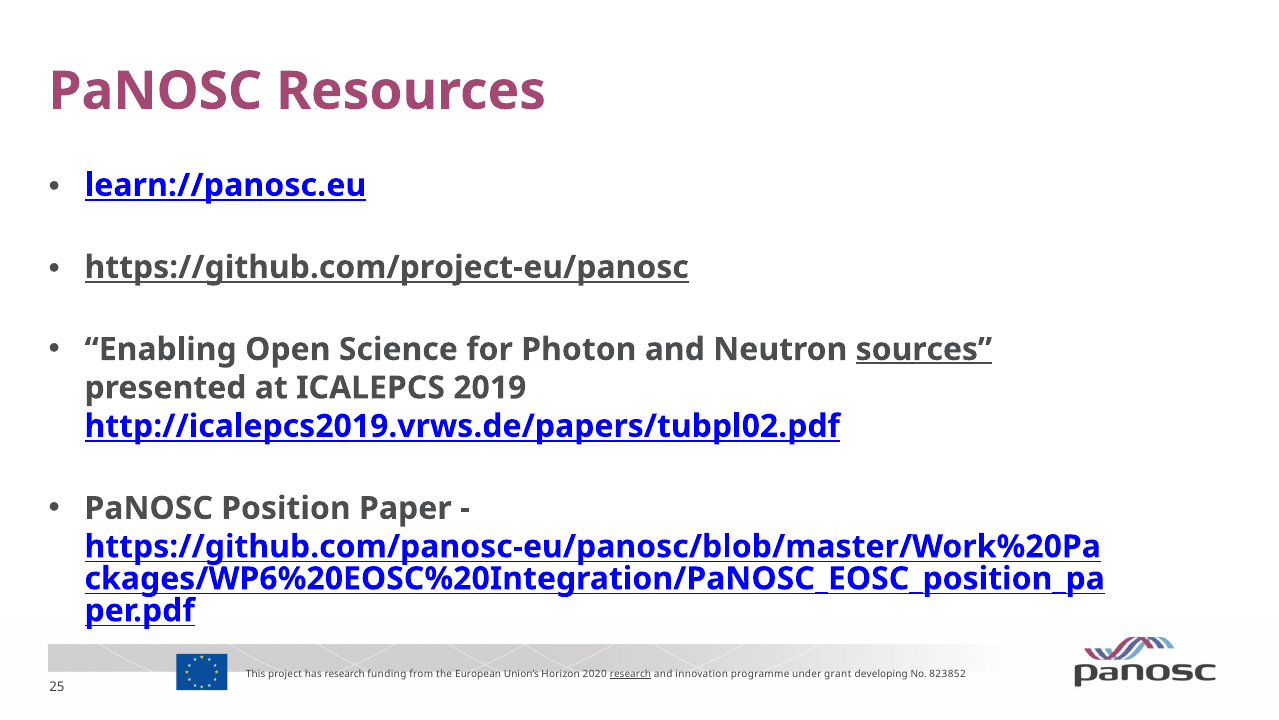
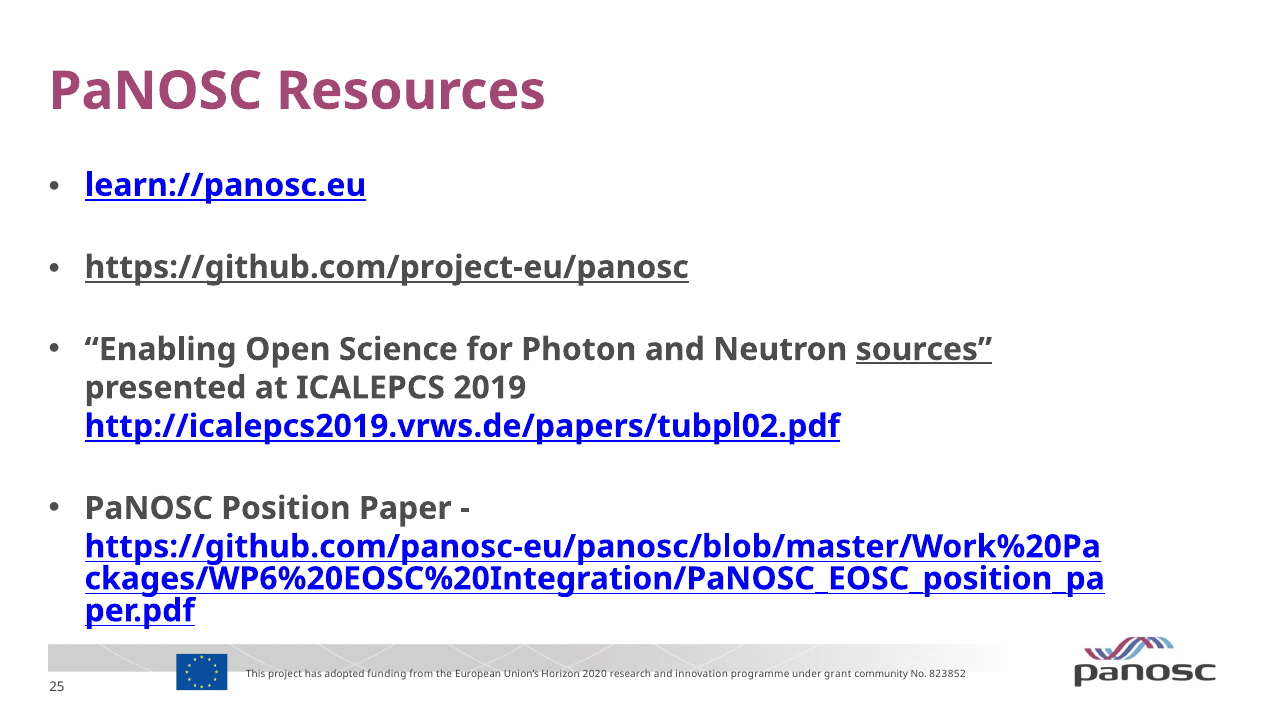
has research: research -> adopted
research at (630, 674) underline: present -> none
developing: developing -> community
